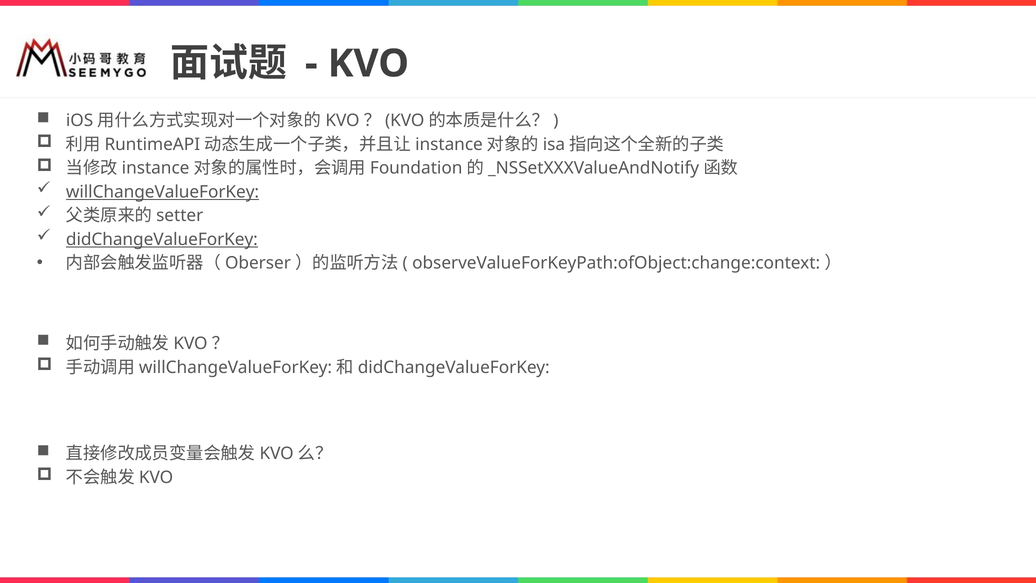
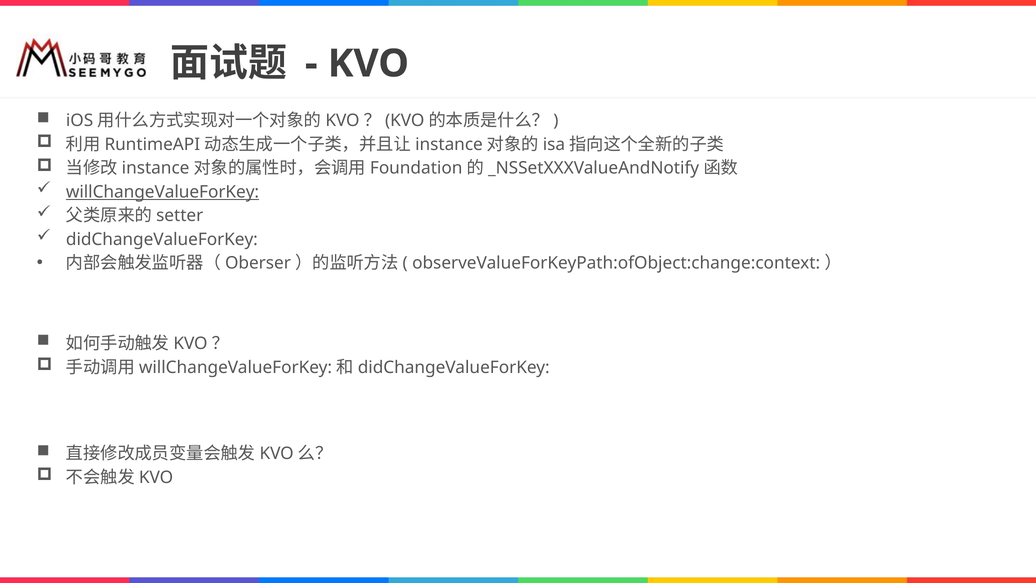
didChangeValueForKey underline: present -> none
